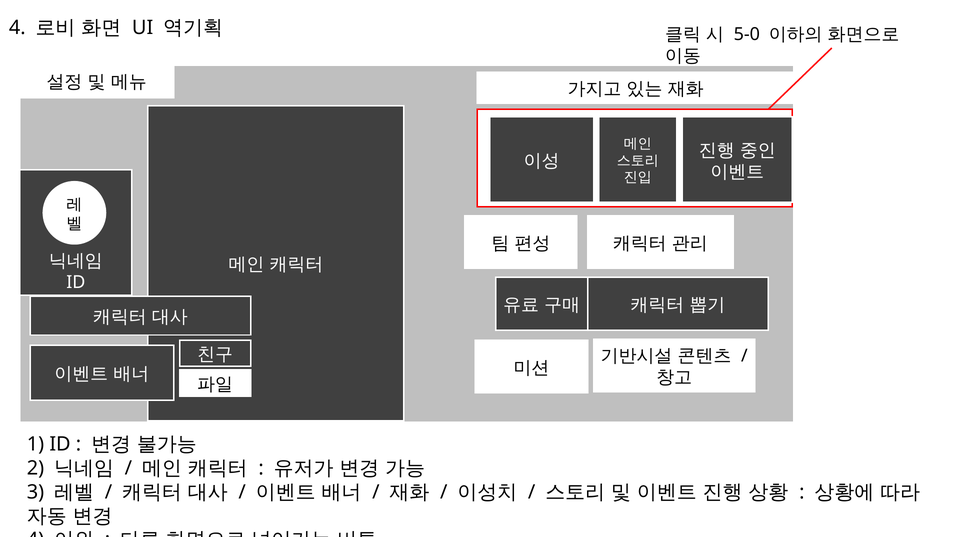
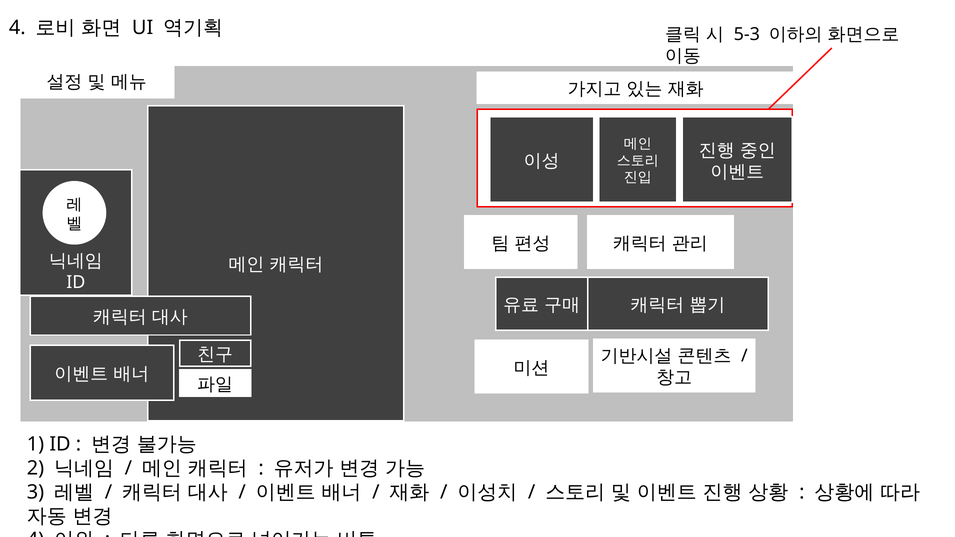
5-0: 5-0 -> 5-3
